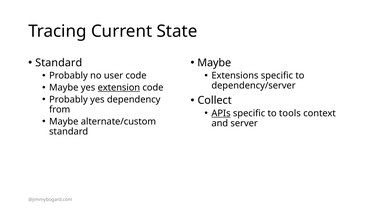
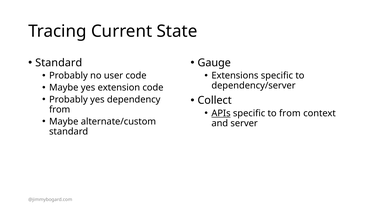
Maybe at (214, 63): Maybe -> Gauge
extension underline: present -> none
to tools: tools -> from
